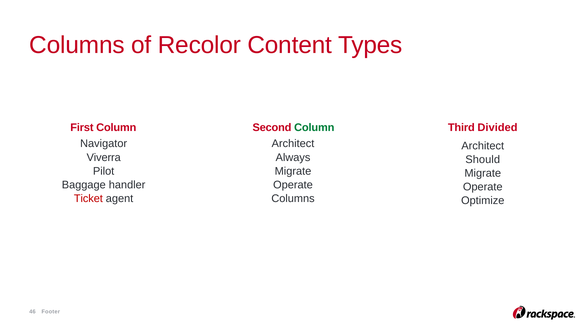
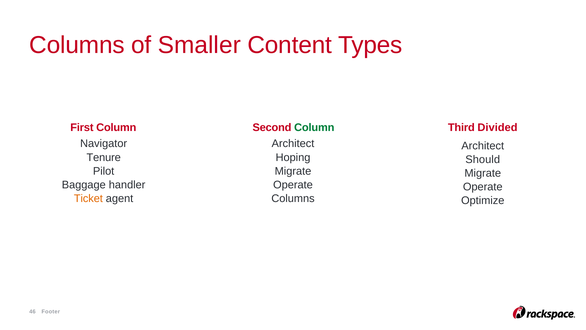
Recolor: Recolor -> Smaller
Viverra: Viverra -> Tenure
Always: Always -> Hoping
Ticket colour: red -> orange
